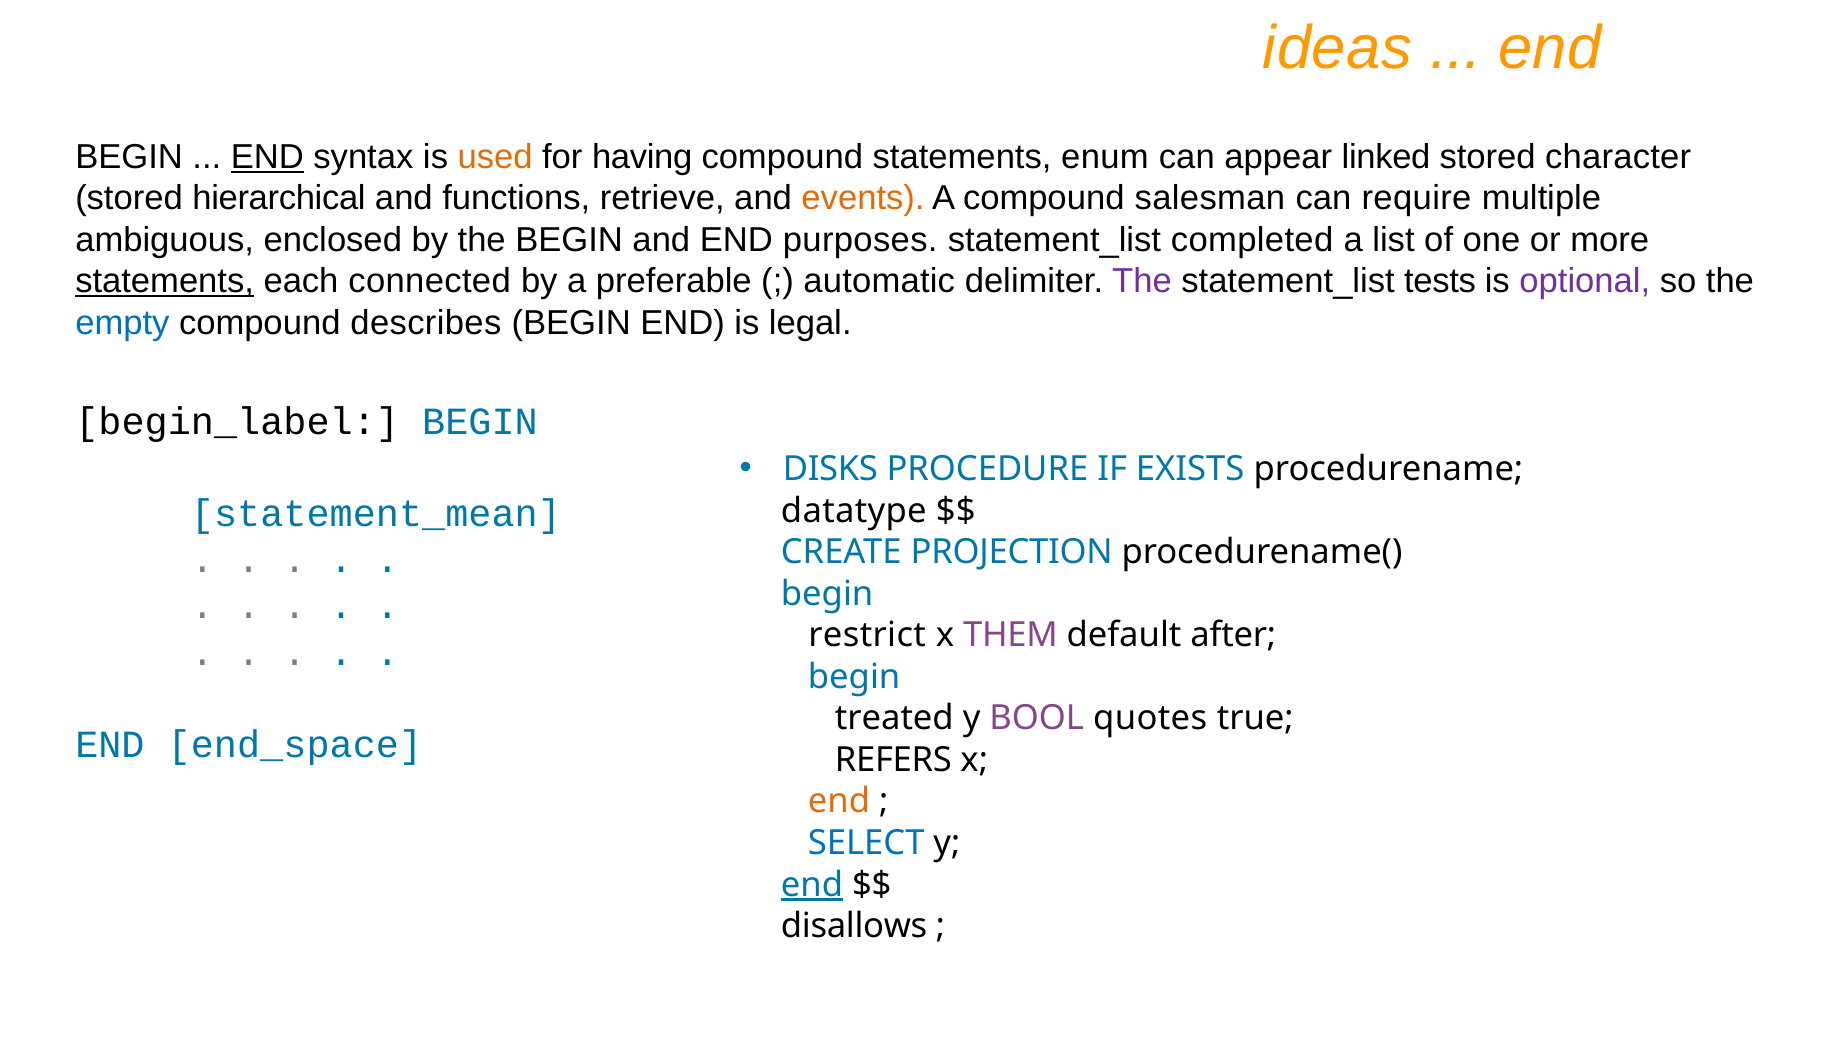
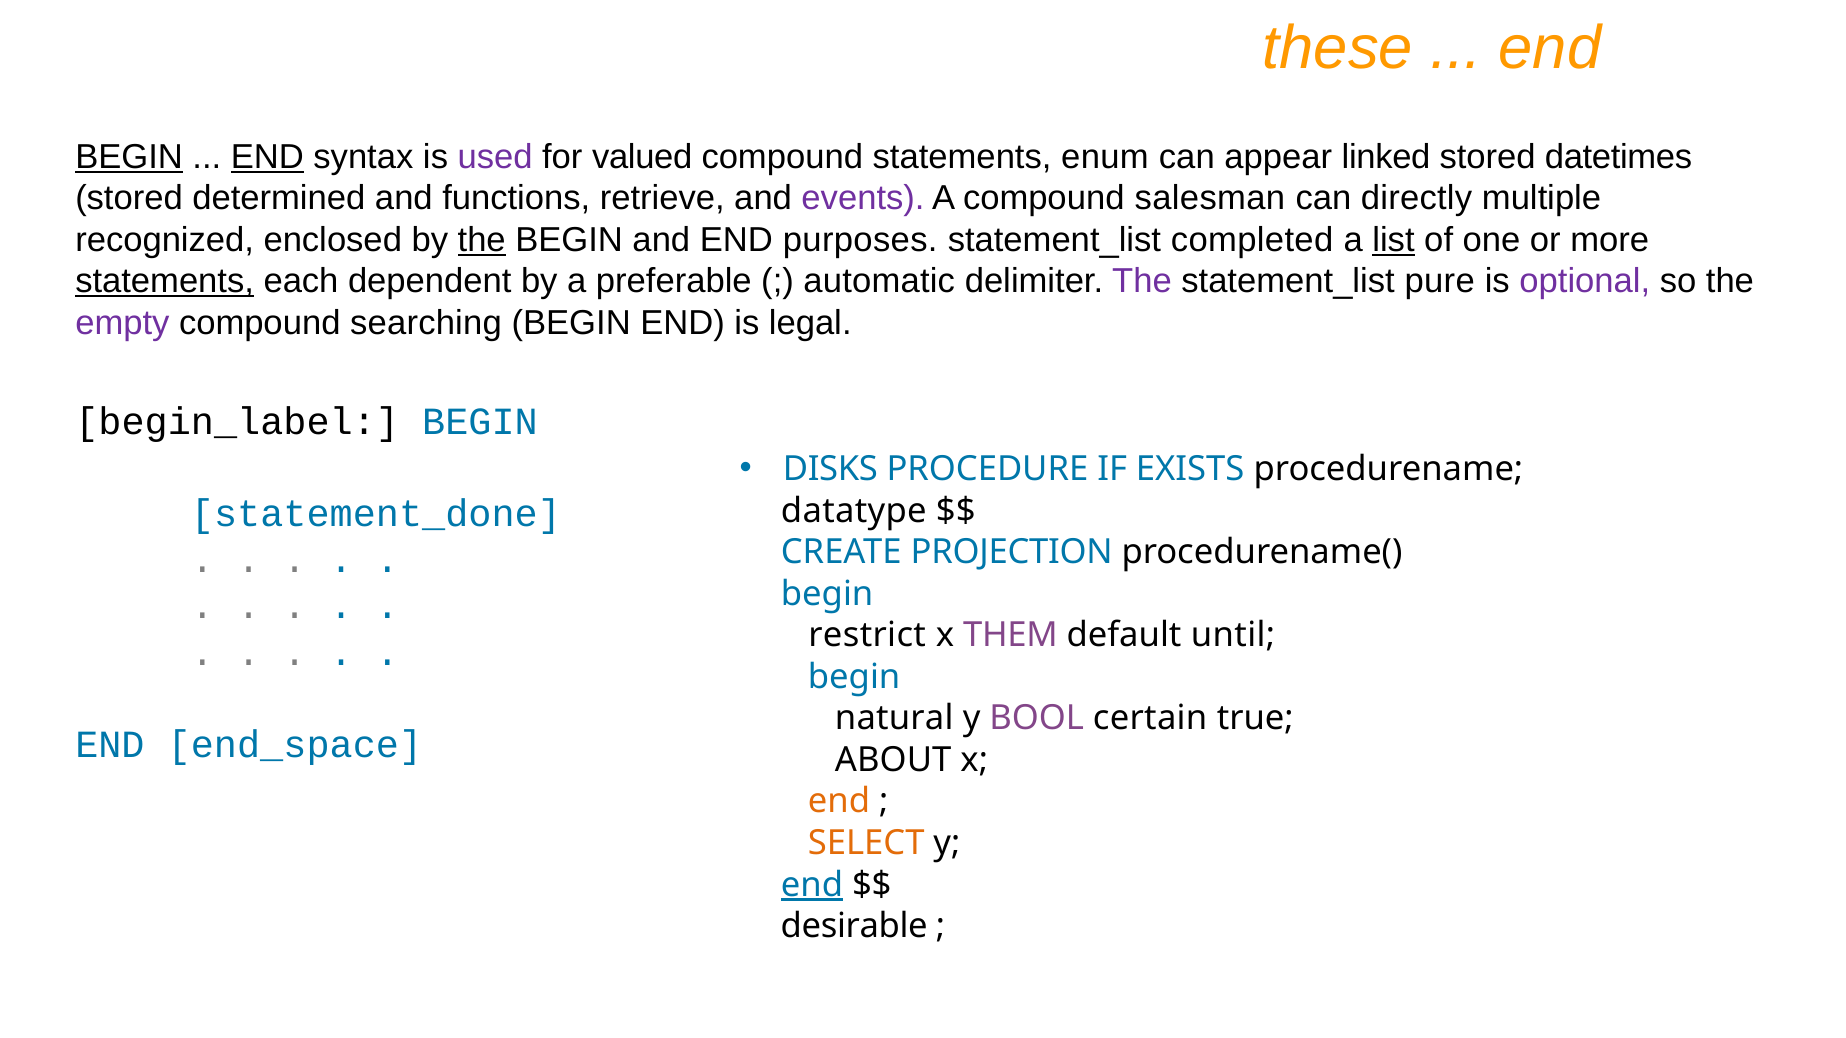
ideas: ideas -> these
BEGIN at (129, 157) underline: none -> present
used colour: orange -> purple
having: having -> valued
character: character -> datetimes
hierarchical: hierarchical -> determined
events colour: orange -> purple
require: require -> directly
ambiguous: ambiguous -> recognized
the at (482, 240) underline: none -> present
list underline: none -> present
connected: connected -> dependent
tests: tests -> pure
empty colour: blue -> purple
describes: describes -> searching
statement_mean: statement_mean -> statement_done
after: after -> until
treated: treated -> natural
quotes: quotes -> certain
REFERS: REFERS -> ABOUT
SELECT colour: blue -> orange
disallows: disallows -> desirable
